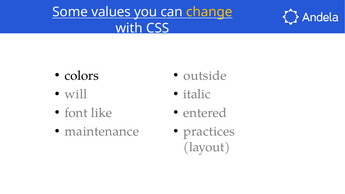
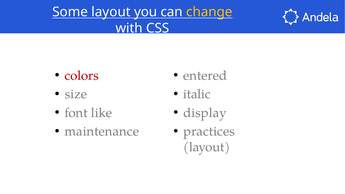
Some values: values -> layout
colors colour: black -> red
outside: outside -> entered
will: will -> size
entered: entered -> display
